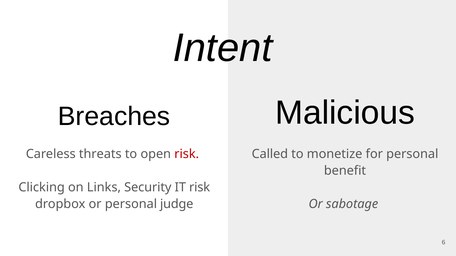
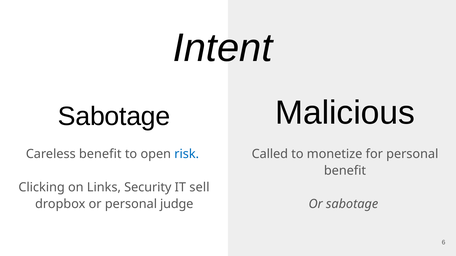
Breaches at (114, 117): Breaches -> Sabotage
Careless threats: threats -> benefit
risk at (187, 154) colour: red -> blue
IT risk: risk -> sell
